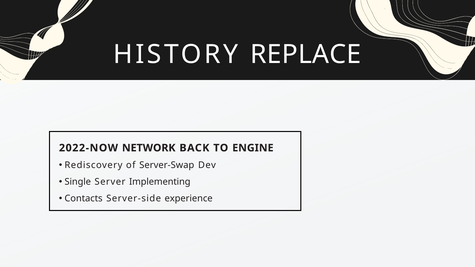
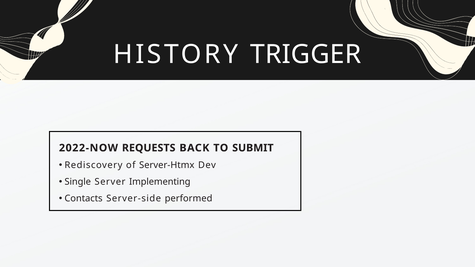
REPLACE: REPLACE -> TRIGGER
NETWORK: NETWORK -> REQUESTS
ENGINE: ENGINE -> SUBMIT
Server-Swap: Server-Swap -> Server-Htmx
experience: experience -> performed
